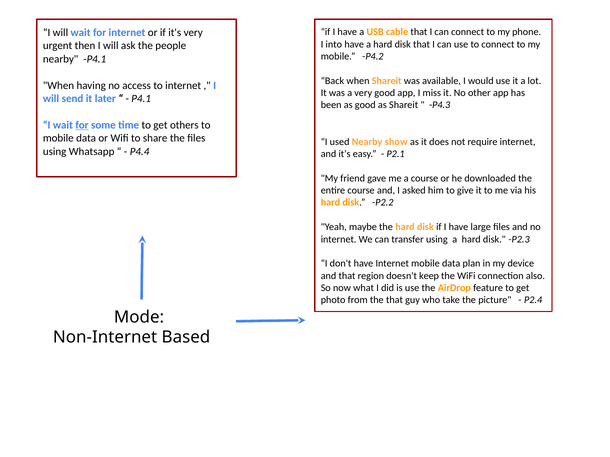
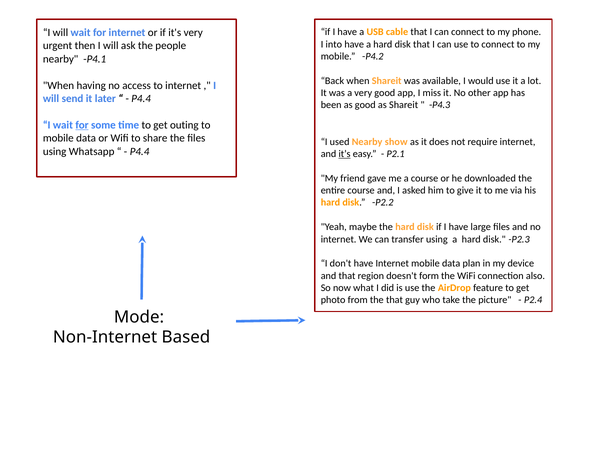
P4.1 at (141, 99): P4.1 -> P4.4
others: others -> outing
it’s underline: none -> present
keep: keep -> form
